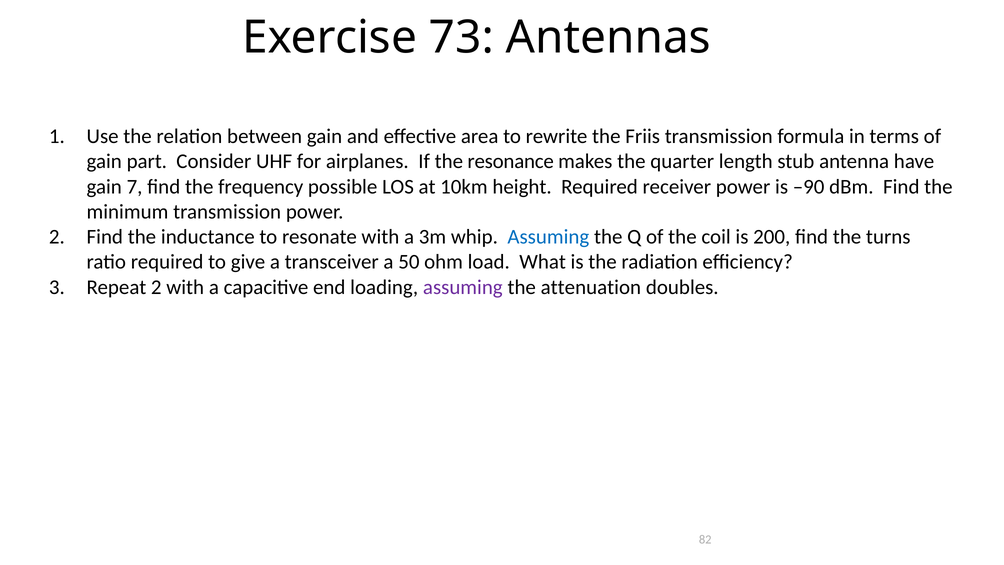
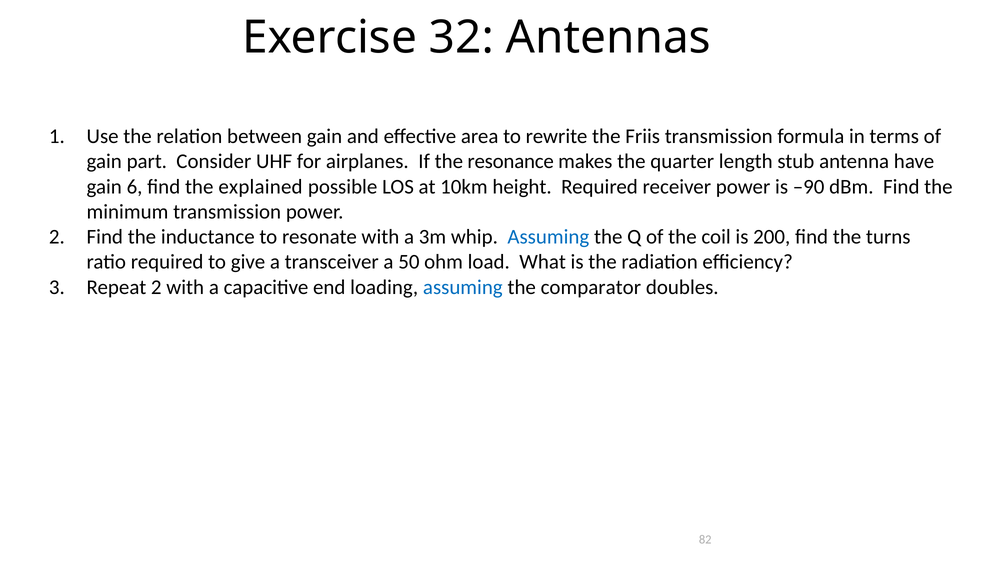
73: 73 -> 32
7: 7 -> 6
frequency: frequency -> explained
assuming at (463, 287) colour: purple -> blue
attenuation: attenuation -> comparator
